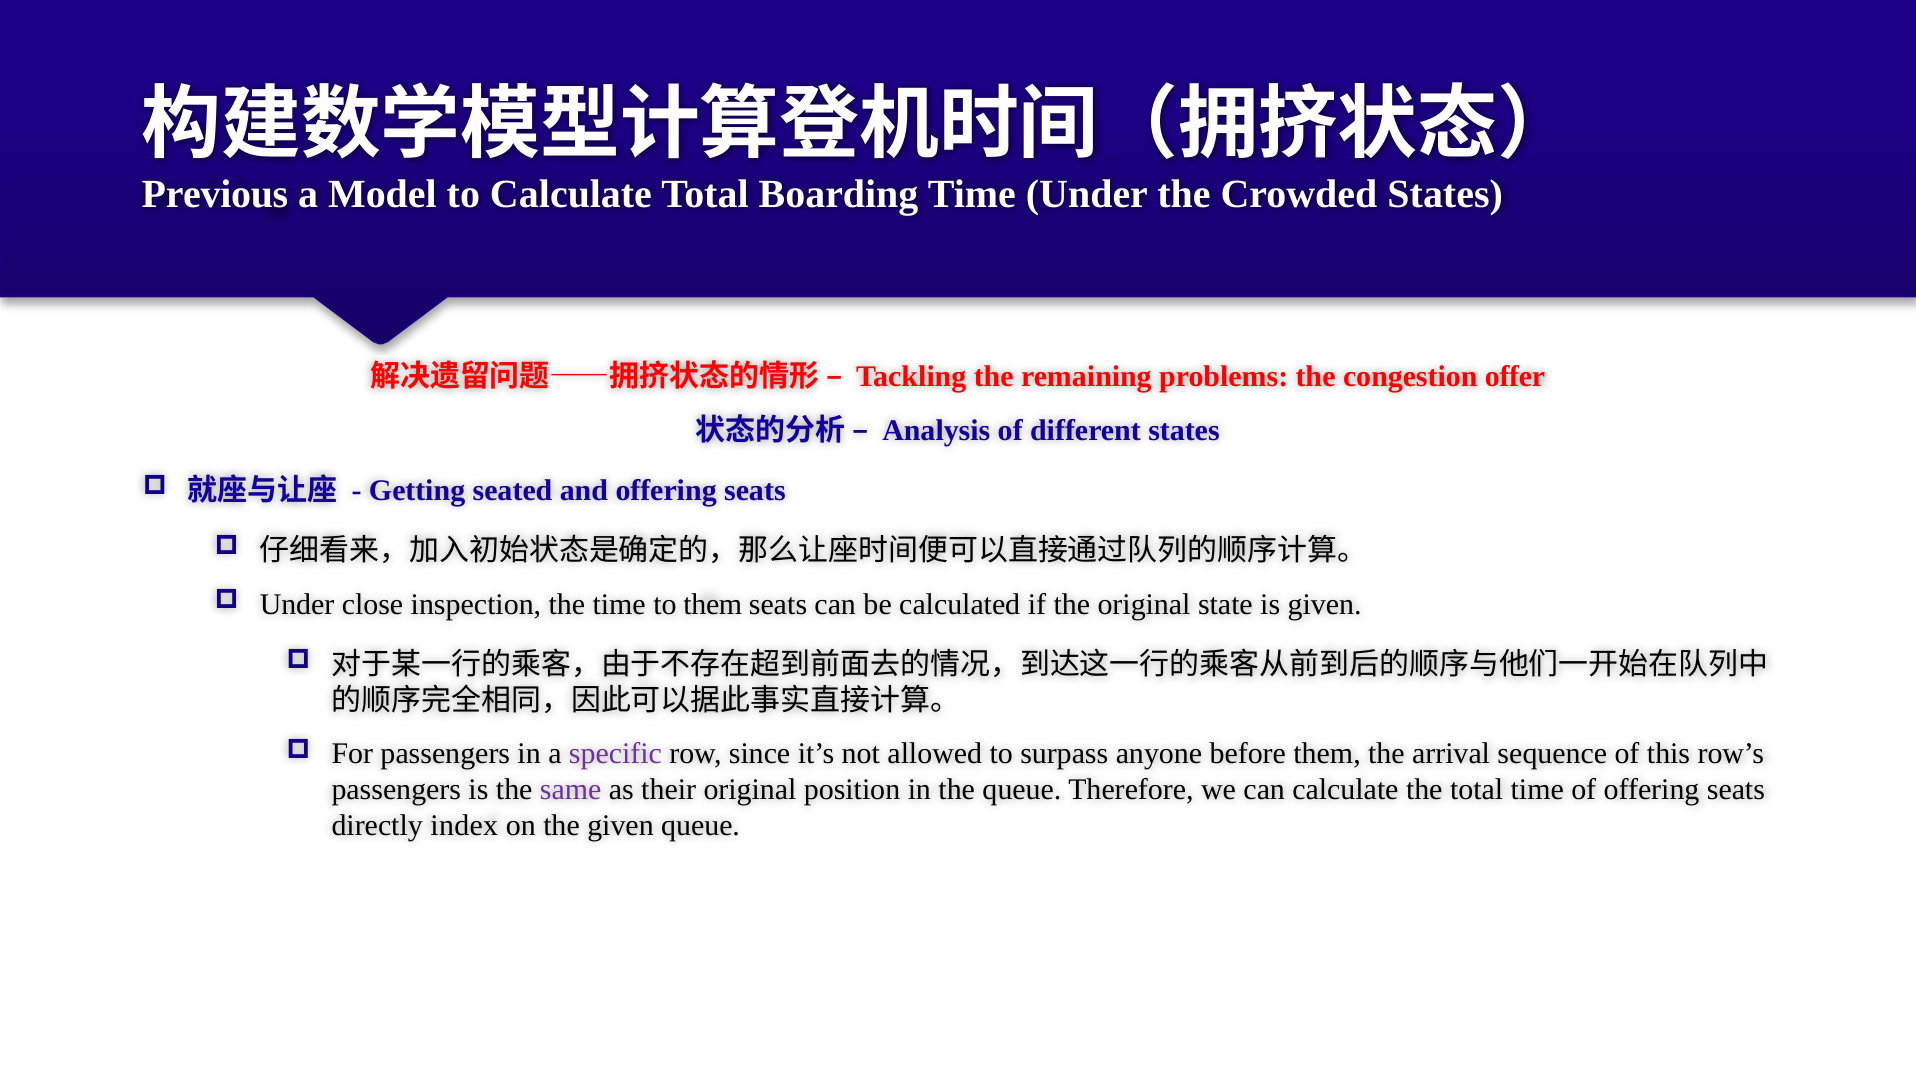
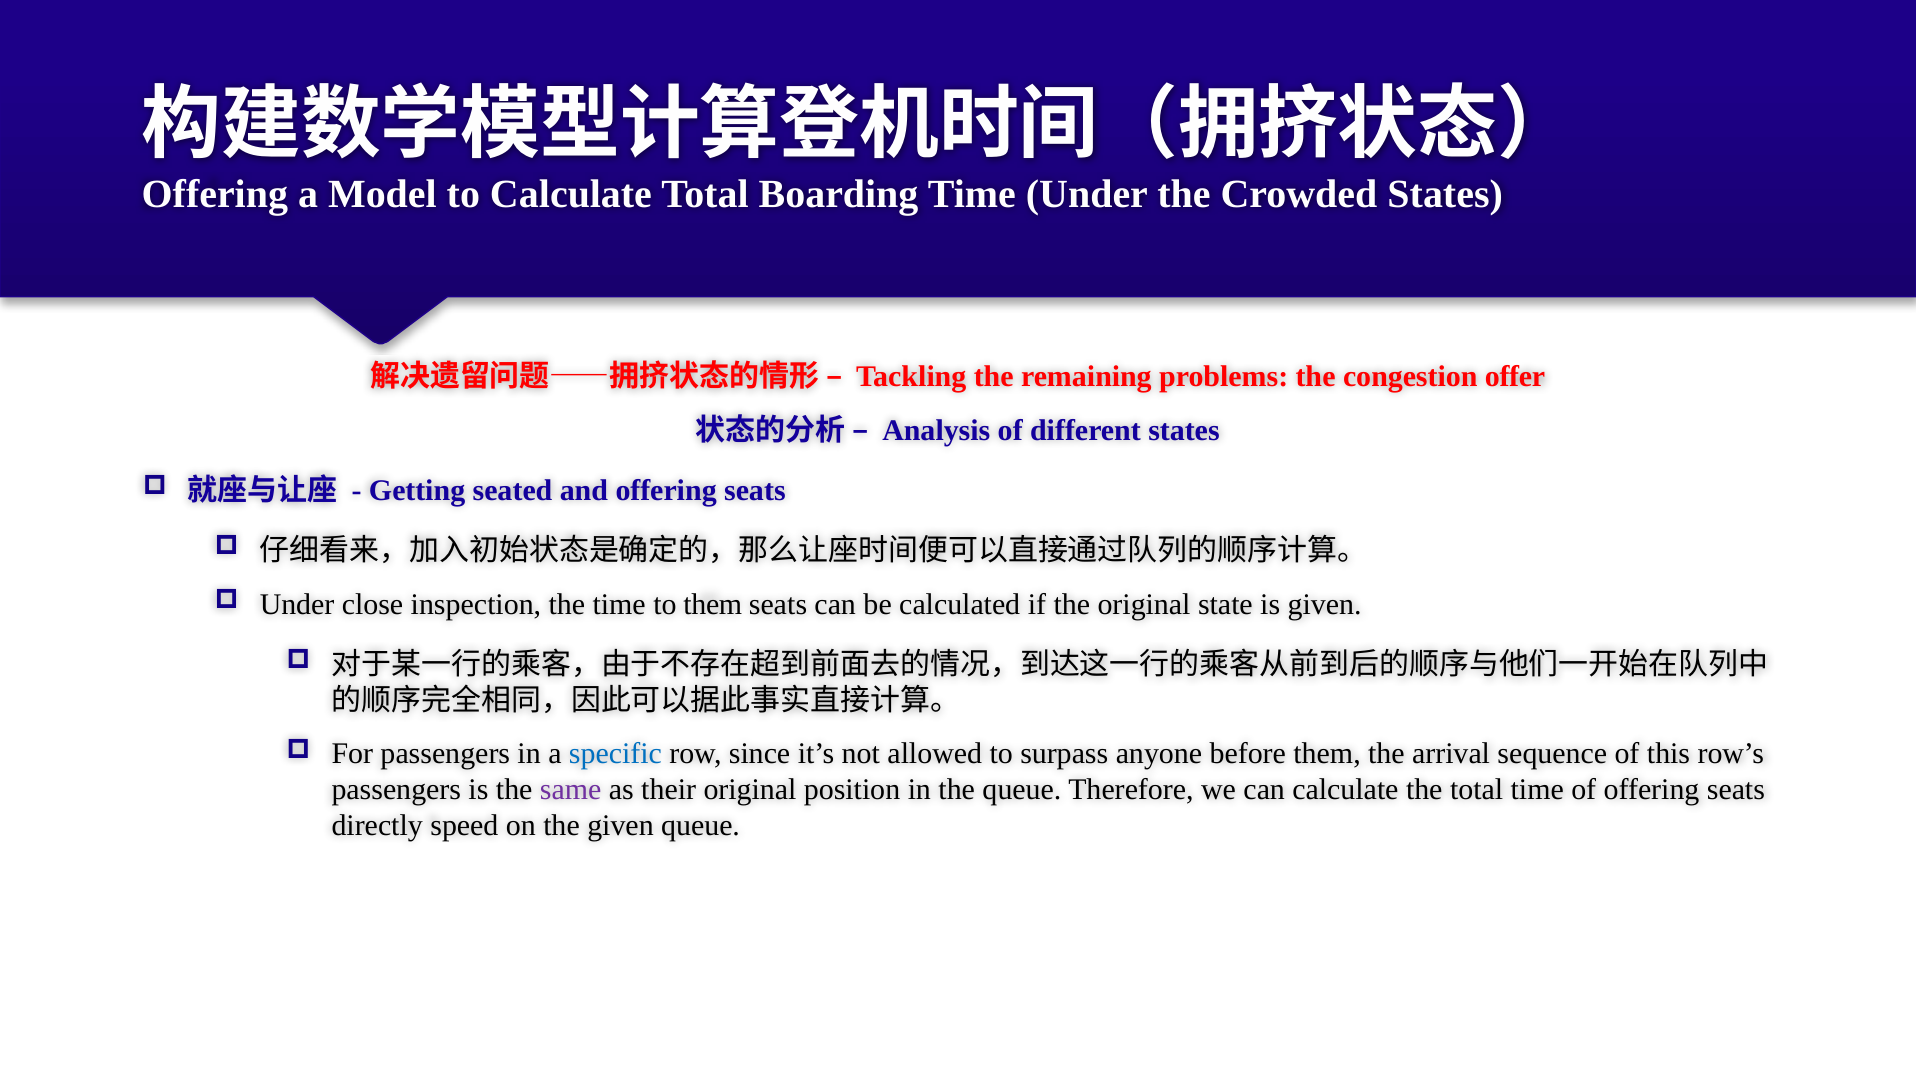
Previous at (215, 194): Previous -> Offering
specific colour: purple -> blue
index: index -> speed
